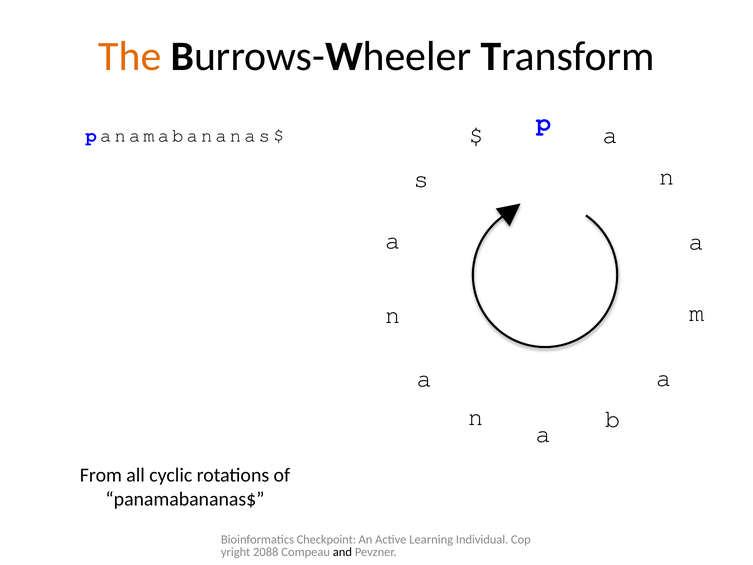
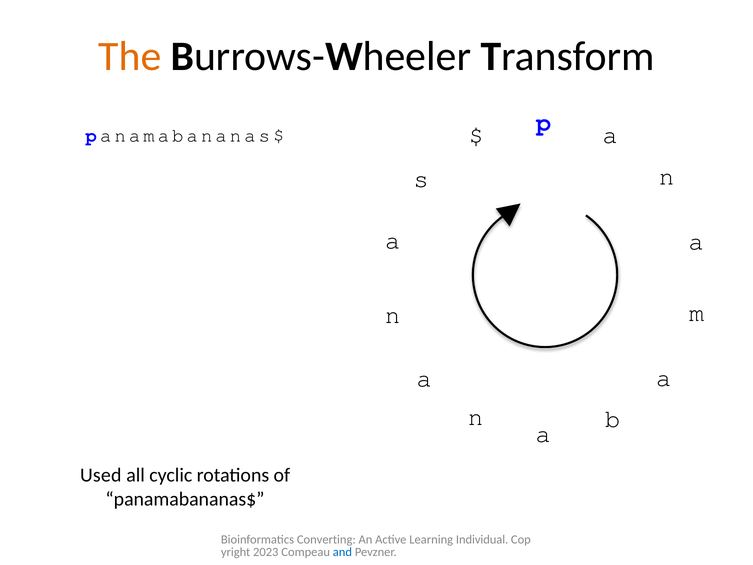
From: From -> Used
Checkpoint: Checkpoint -> Converting
2088: 2088 -> 2023
and colour: black -> blue
